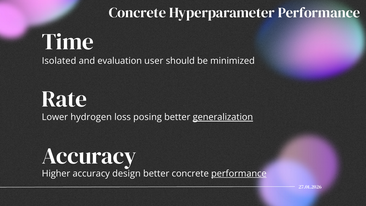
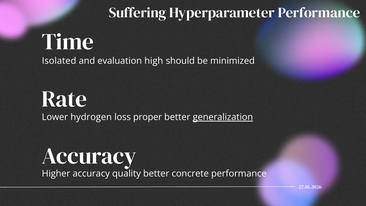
Concrete at (137, 13): Concrete -> Suffering
user: user -> high
posing: posing -> proper
design: design -> quality
performance at (239, 173) underline: present -> none
